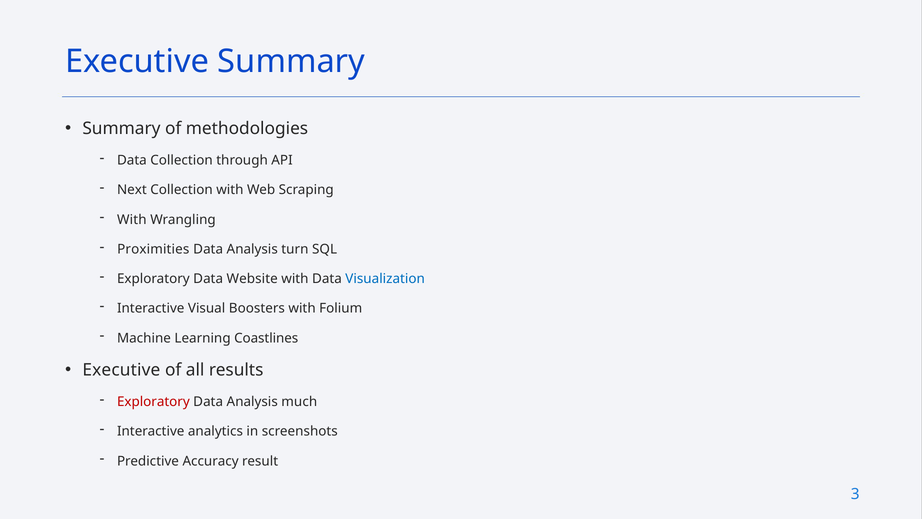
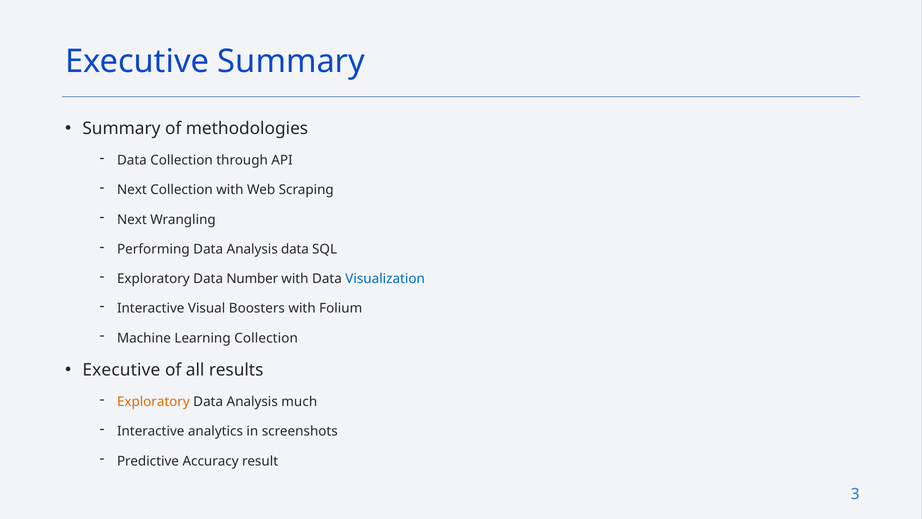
With at (132, 219): With -> Next
Proximities: Proximities -> Performing
Analysis turn: turn -> data
Website: Website -> Number
Learning Coastlines: Coastlines -> Collection
Exploratory at (153, 402) colour: red -> orange
